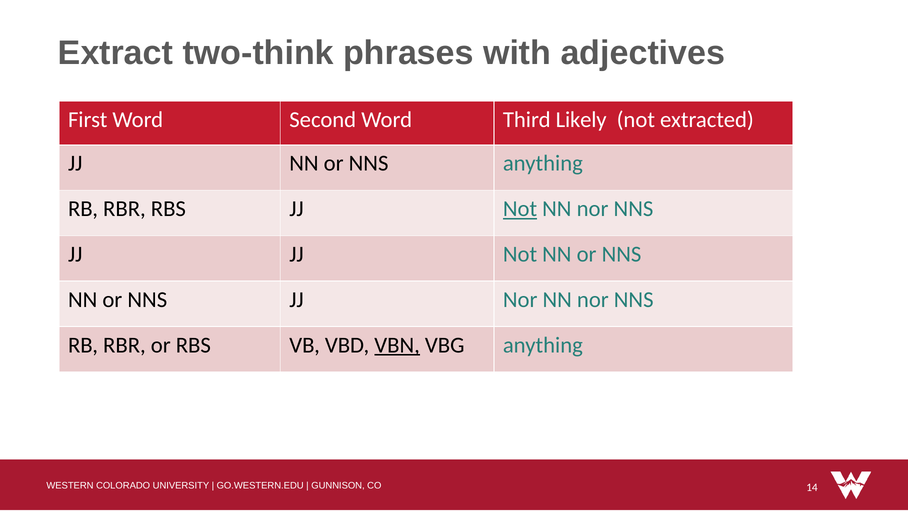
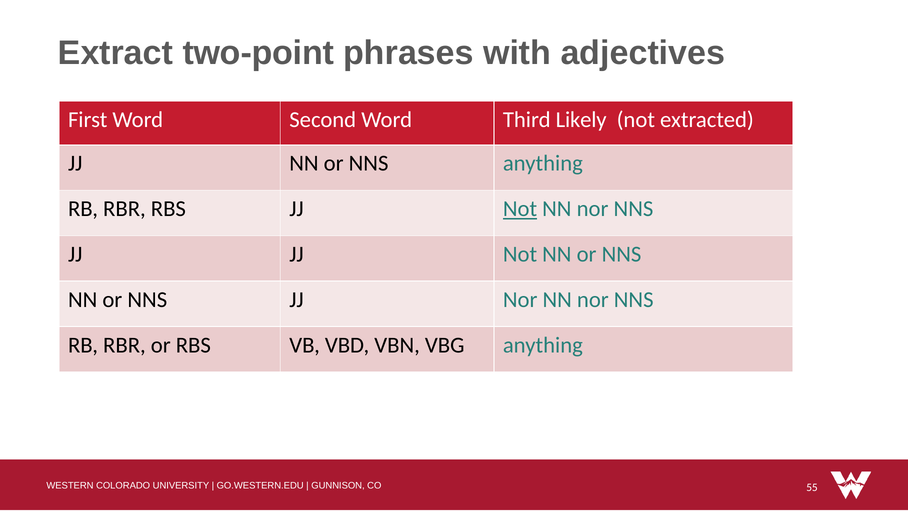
two-think: two-think -> two-point
VBN underline: present -> none
14: 14 -> 55
